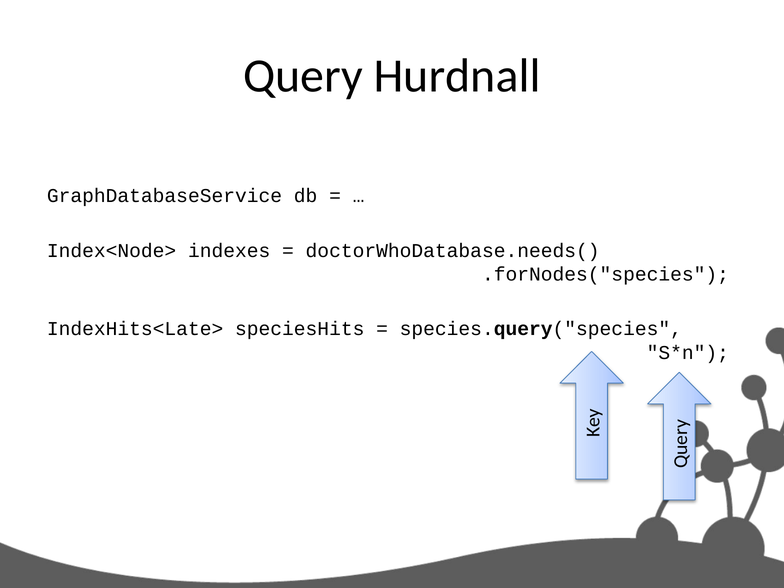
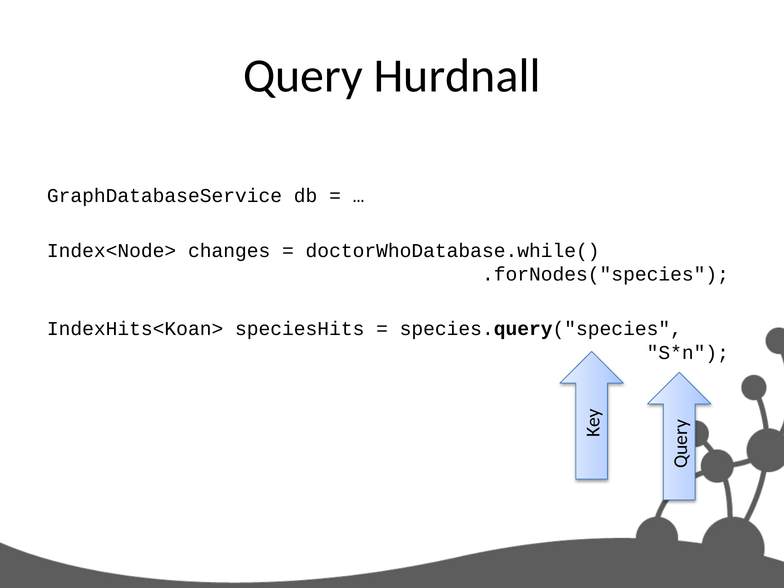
indexes: indexes -> changes
doctorWhoDatabase.needs(: doctorWhoDatabase.needs( -> doctorWhoDatabase.while(
IndexHits<Late>: IndexHits<Late> -> IndexHits<Koan>
